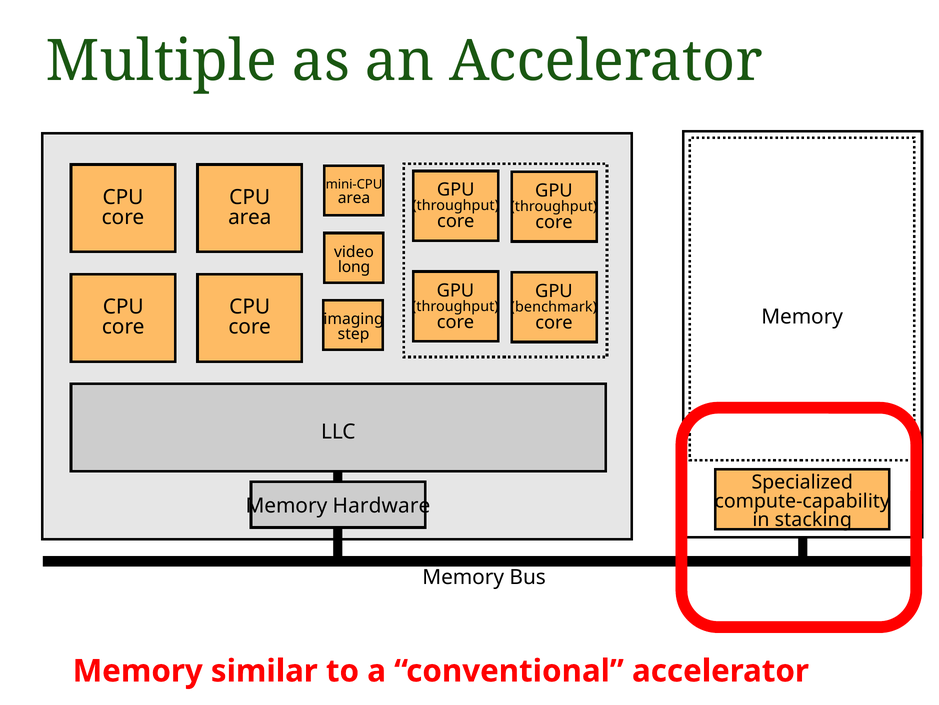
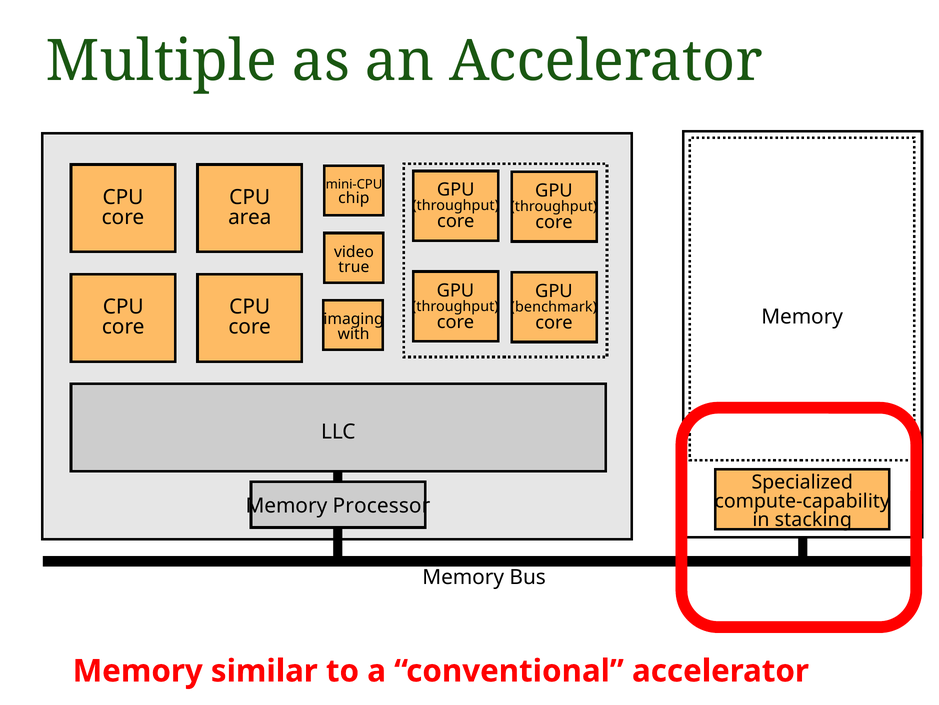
area at (354, 198): area -> chip
long: long -> true
step: step -> with
Hardware: Hardware -> Processor
